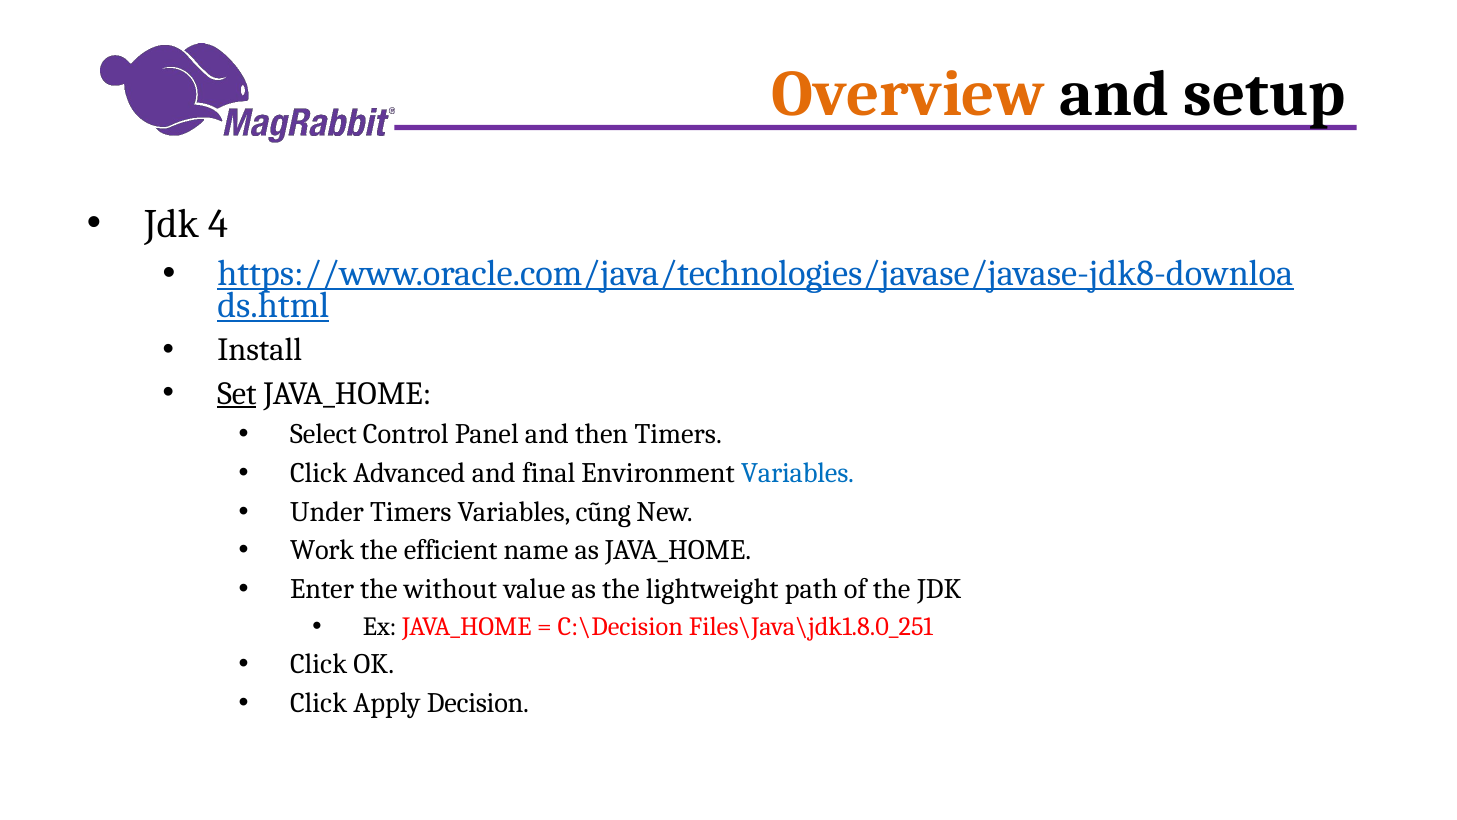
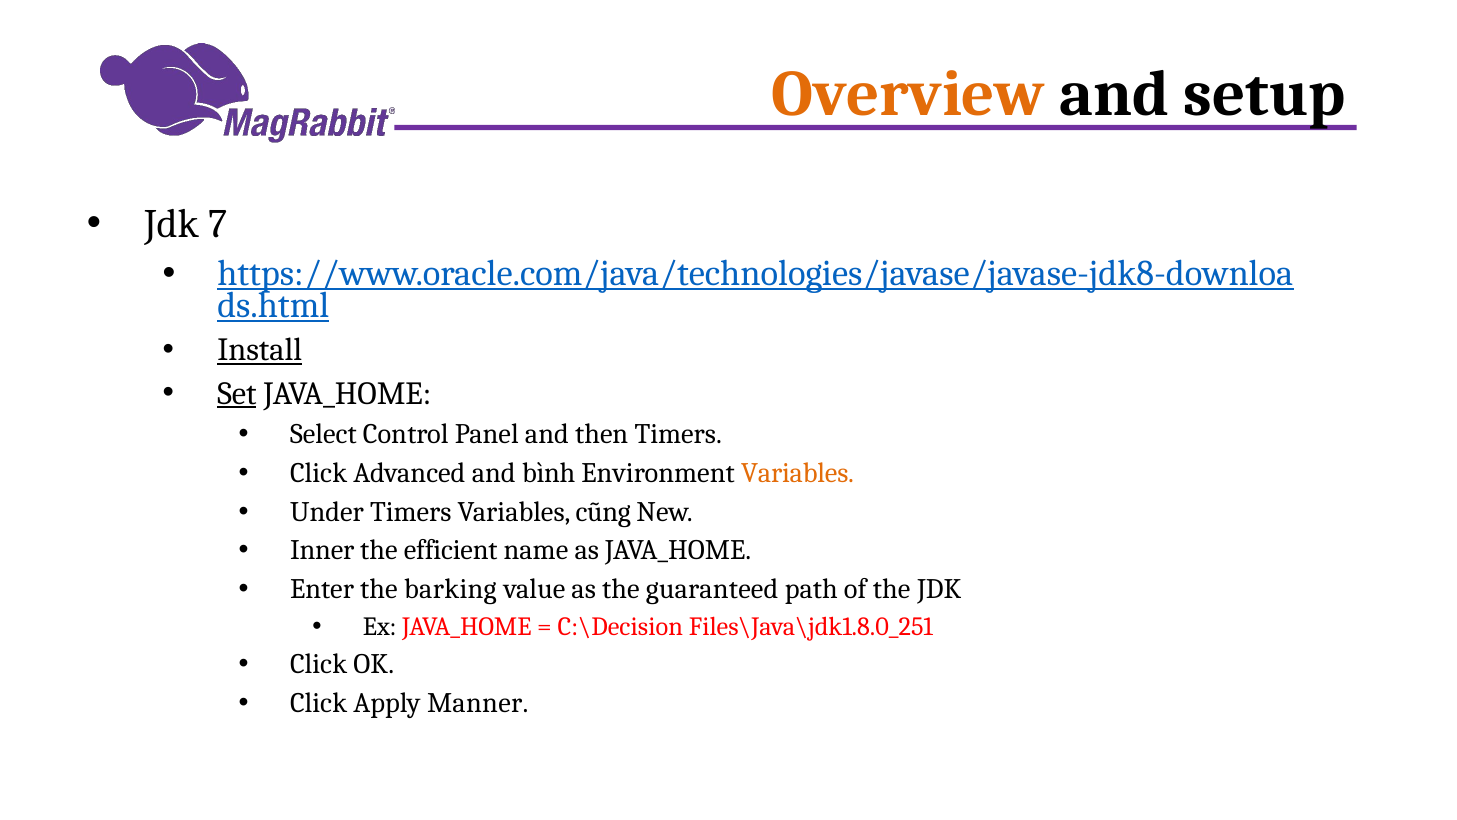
4: 4 -> 7
Install underline: none -> present
final: final -> bình
Variables at (798, 473) colour: blue -> orange
Work: Work -> Inner
without: without -> barking
lightweight: lightweight -> guaranteed
Decision: Decision -> Manner
